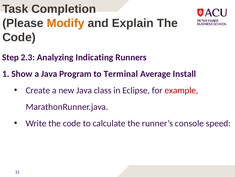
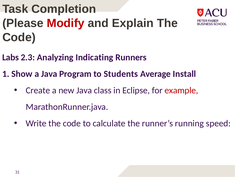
Modify colour: orange -> red
Step: Step -> Labs
Terminal: Terminal -> Students
console: console -> running
